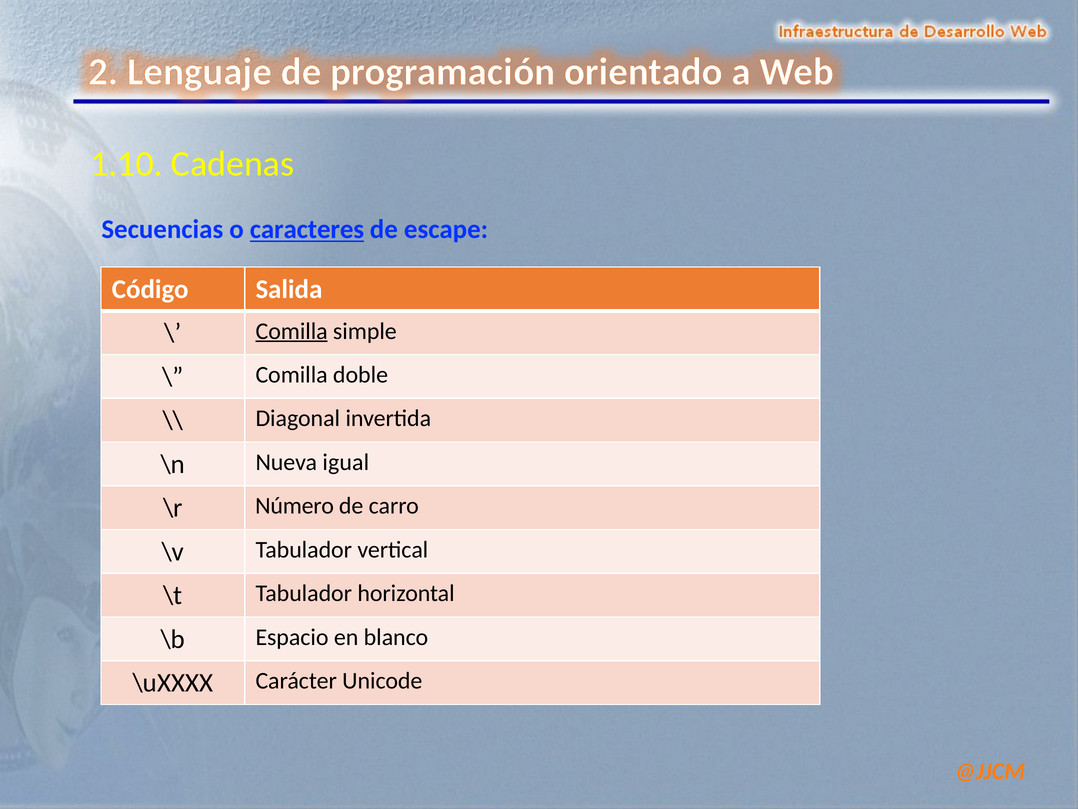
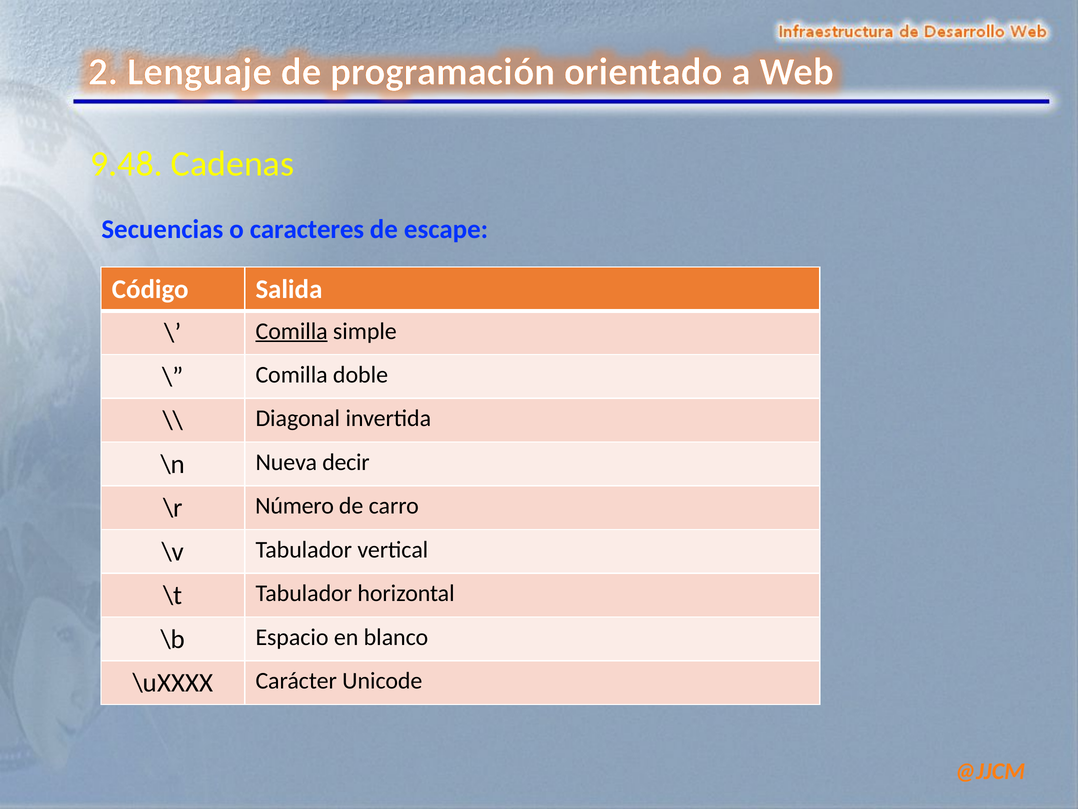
1.10: 1.10 -> 9.48
caracteres underline: present -> none
igual: igual -> decir
